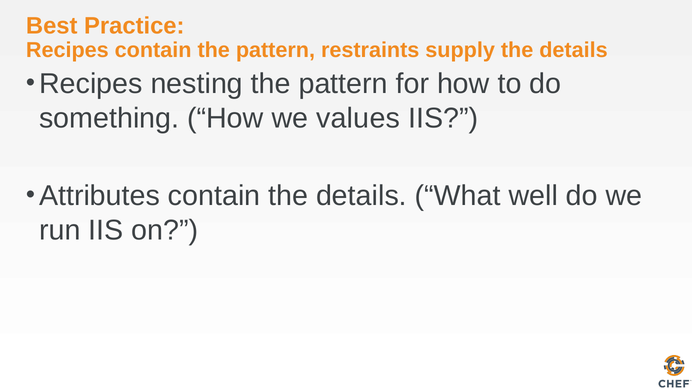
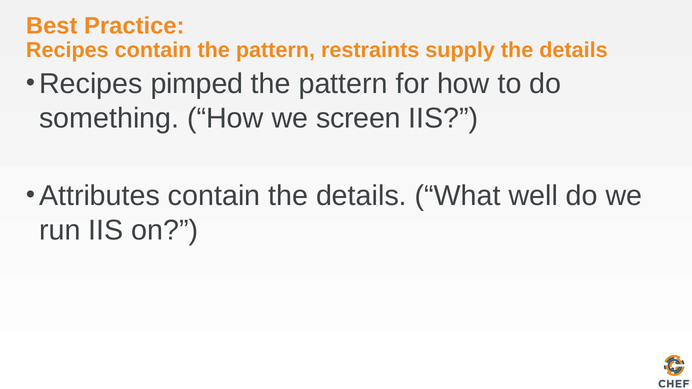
nesting: nesting -> pimped
values: values -> screen
